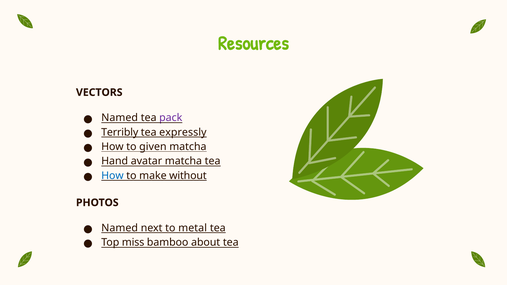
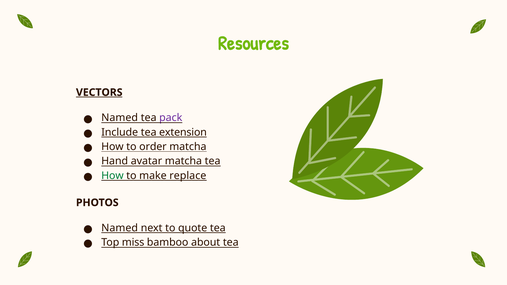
VECTORS underline: none -> present
Terribly: Terribly -> Include
expressly: expressly -> extension
given: given -> order
How at (112, 176) colour: blue -> green
without: without -> replace
metal: metal -> quote
